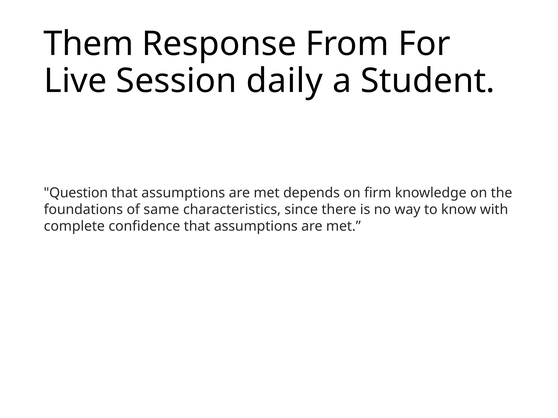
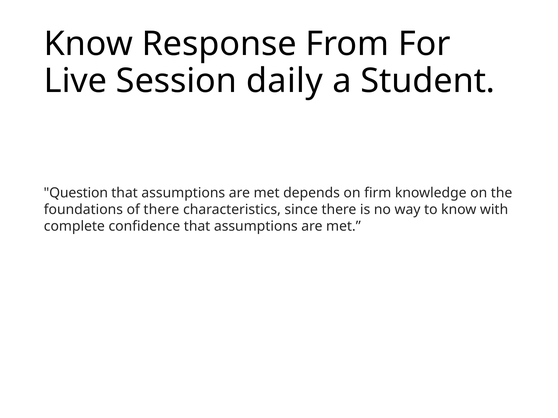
Them at (89, 44): Them -> Know
of same: same -> there
